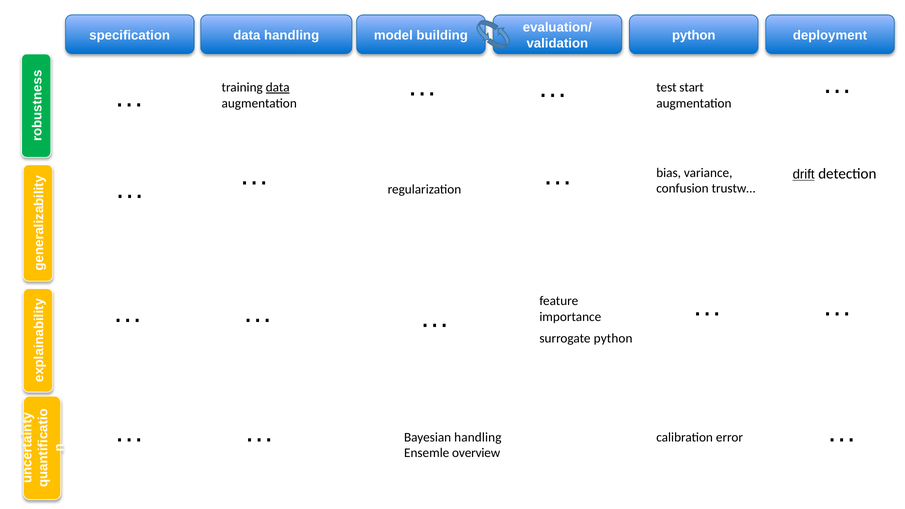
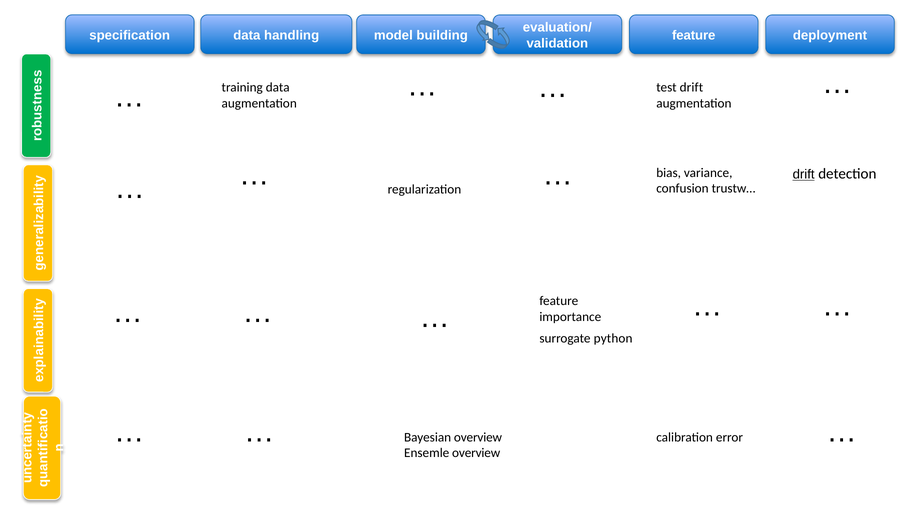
python at (694, 35): python -> feature
data at (278, 87) underline: present -> none
test start: start -> drift
Bayesian handling: handling -> overview
